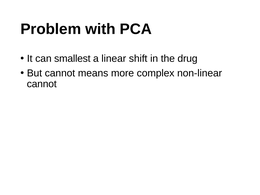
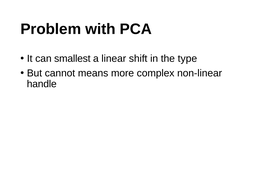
drug: drug -> type
cannot at (42, 84): cannot -> handle
